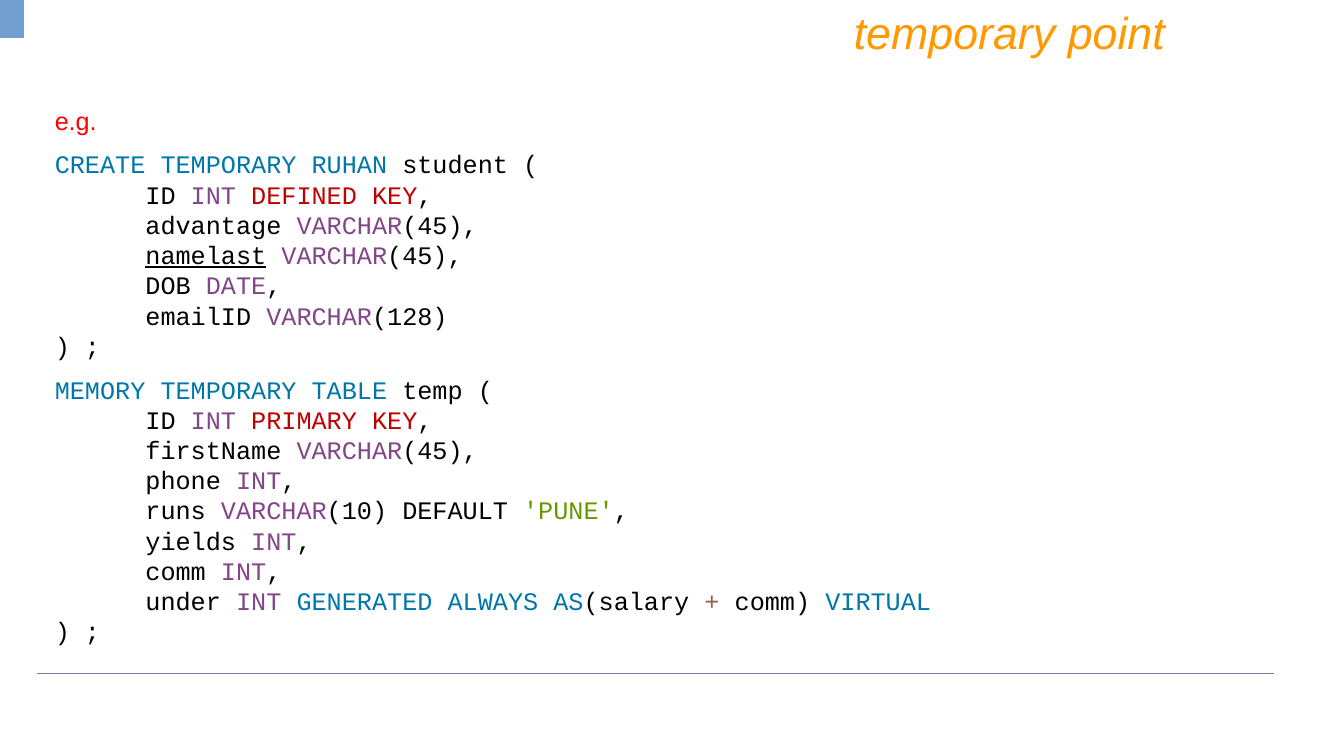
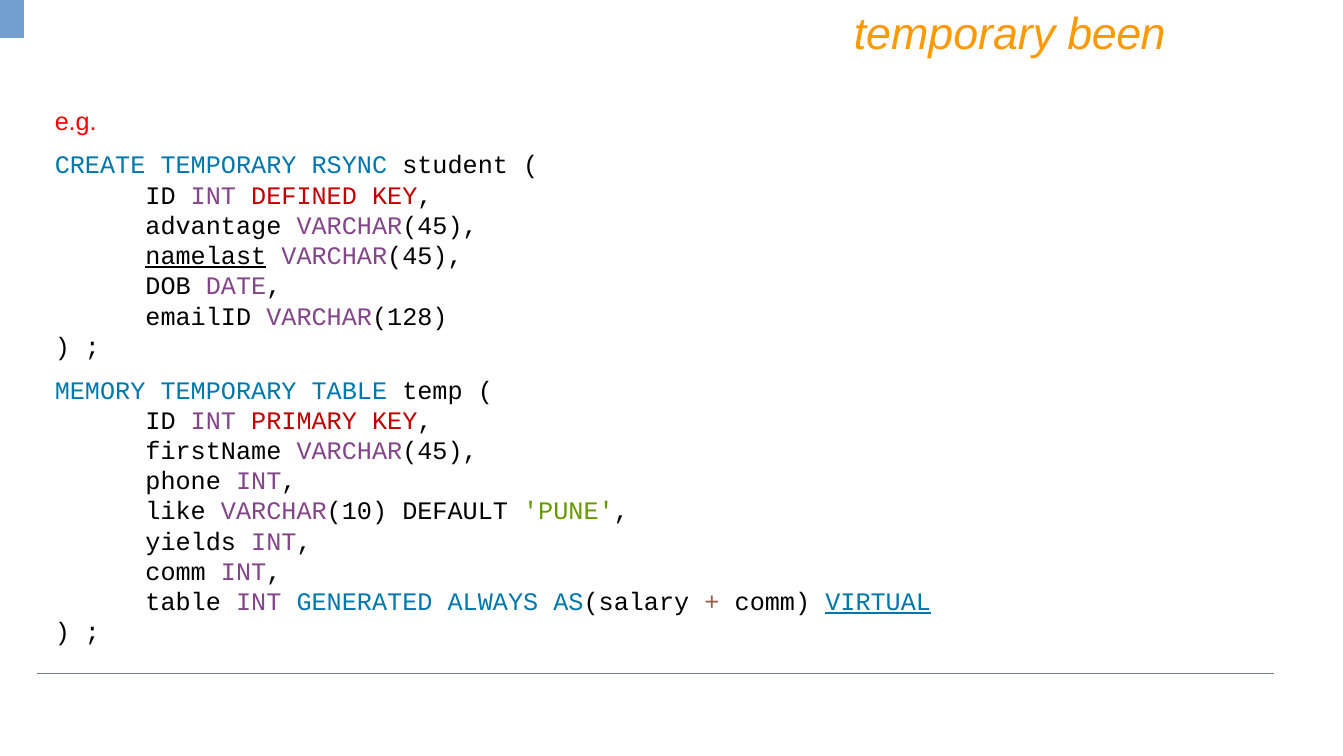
point: point -> been
RUHAN: RUHAN -> RSYNC
runs: runs -> like
under at (183, 602): under -> table
VIRTUAL underline: none -> present
